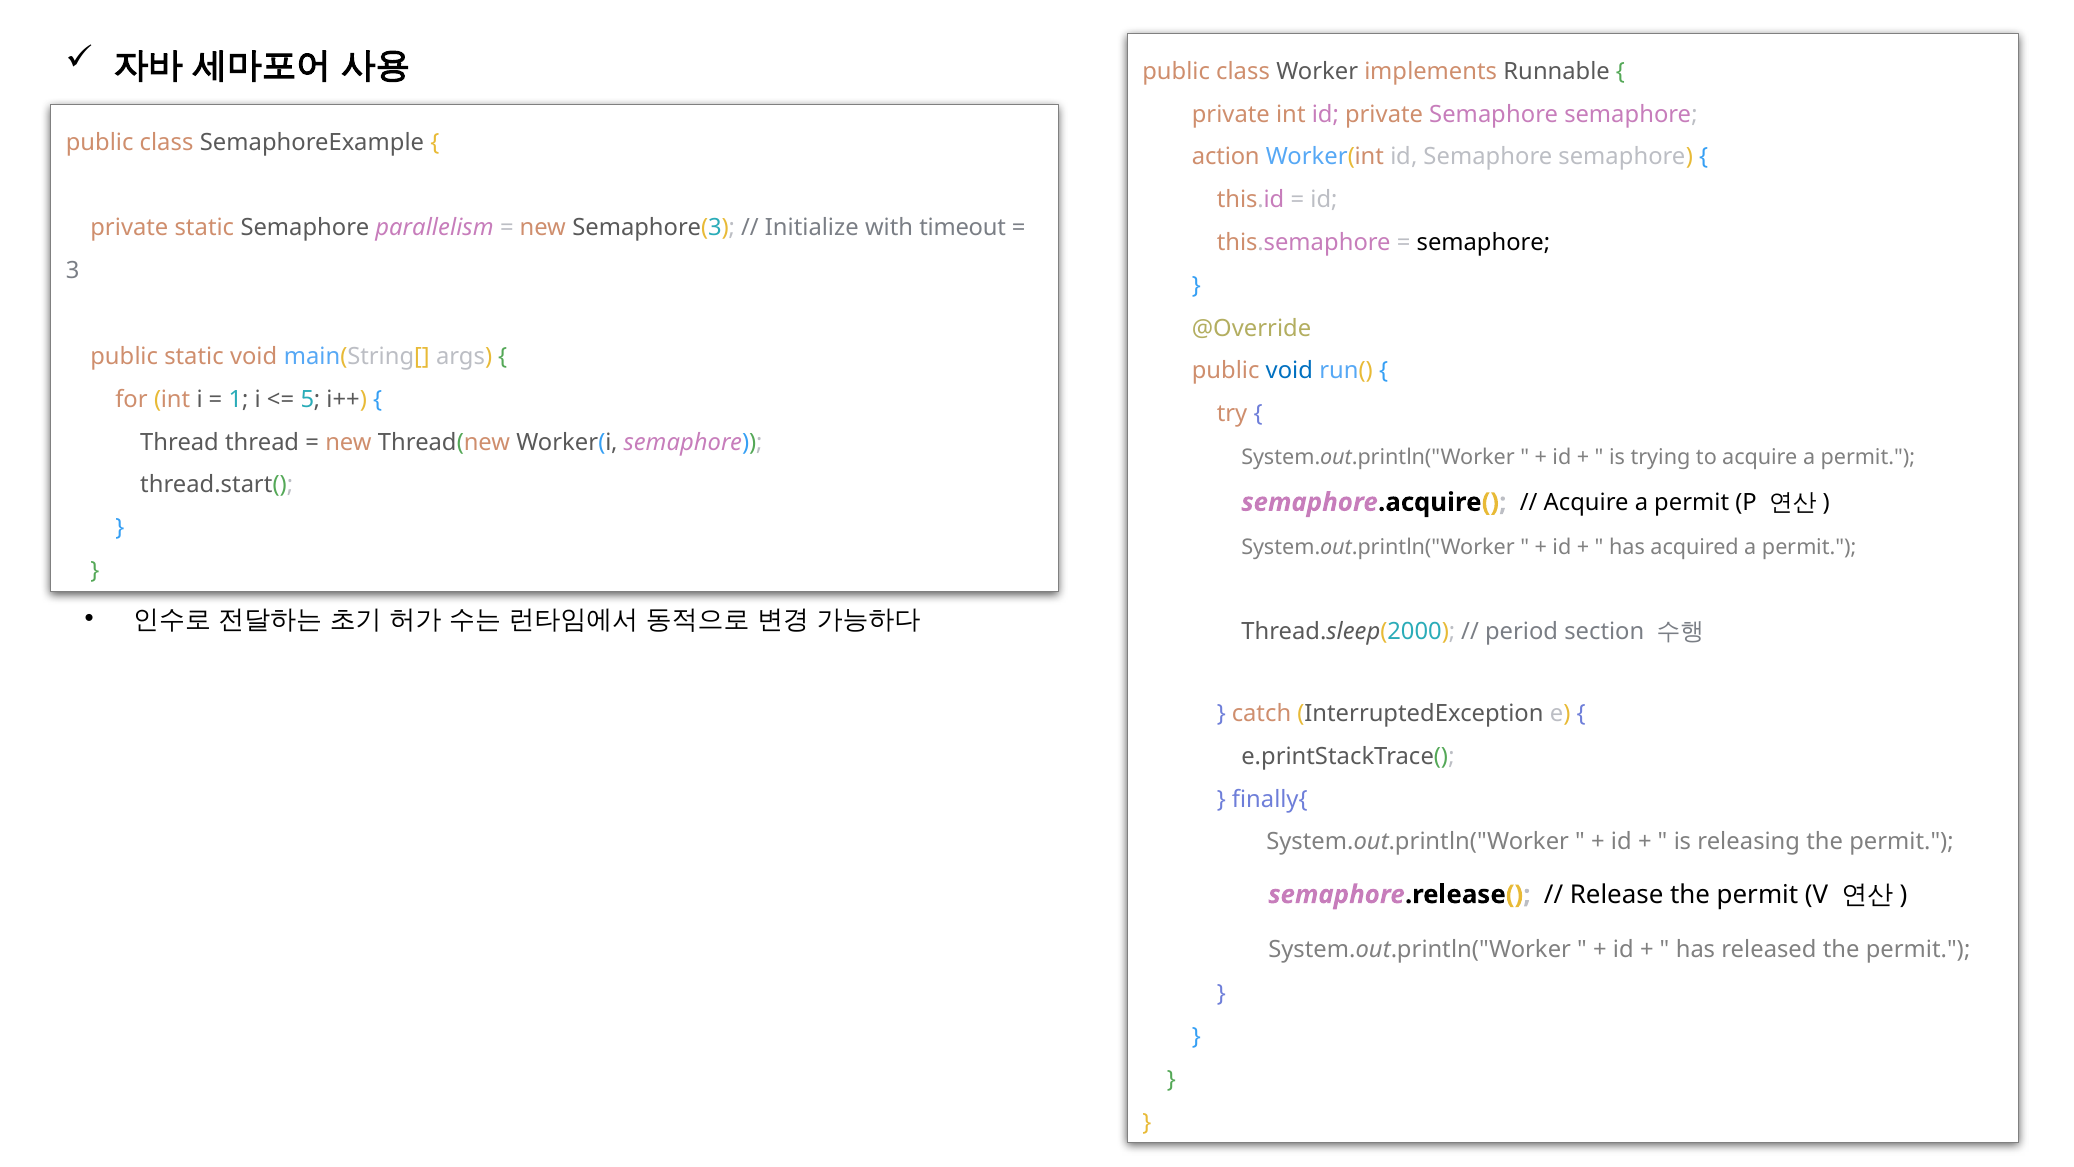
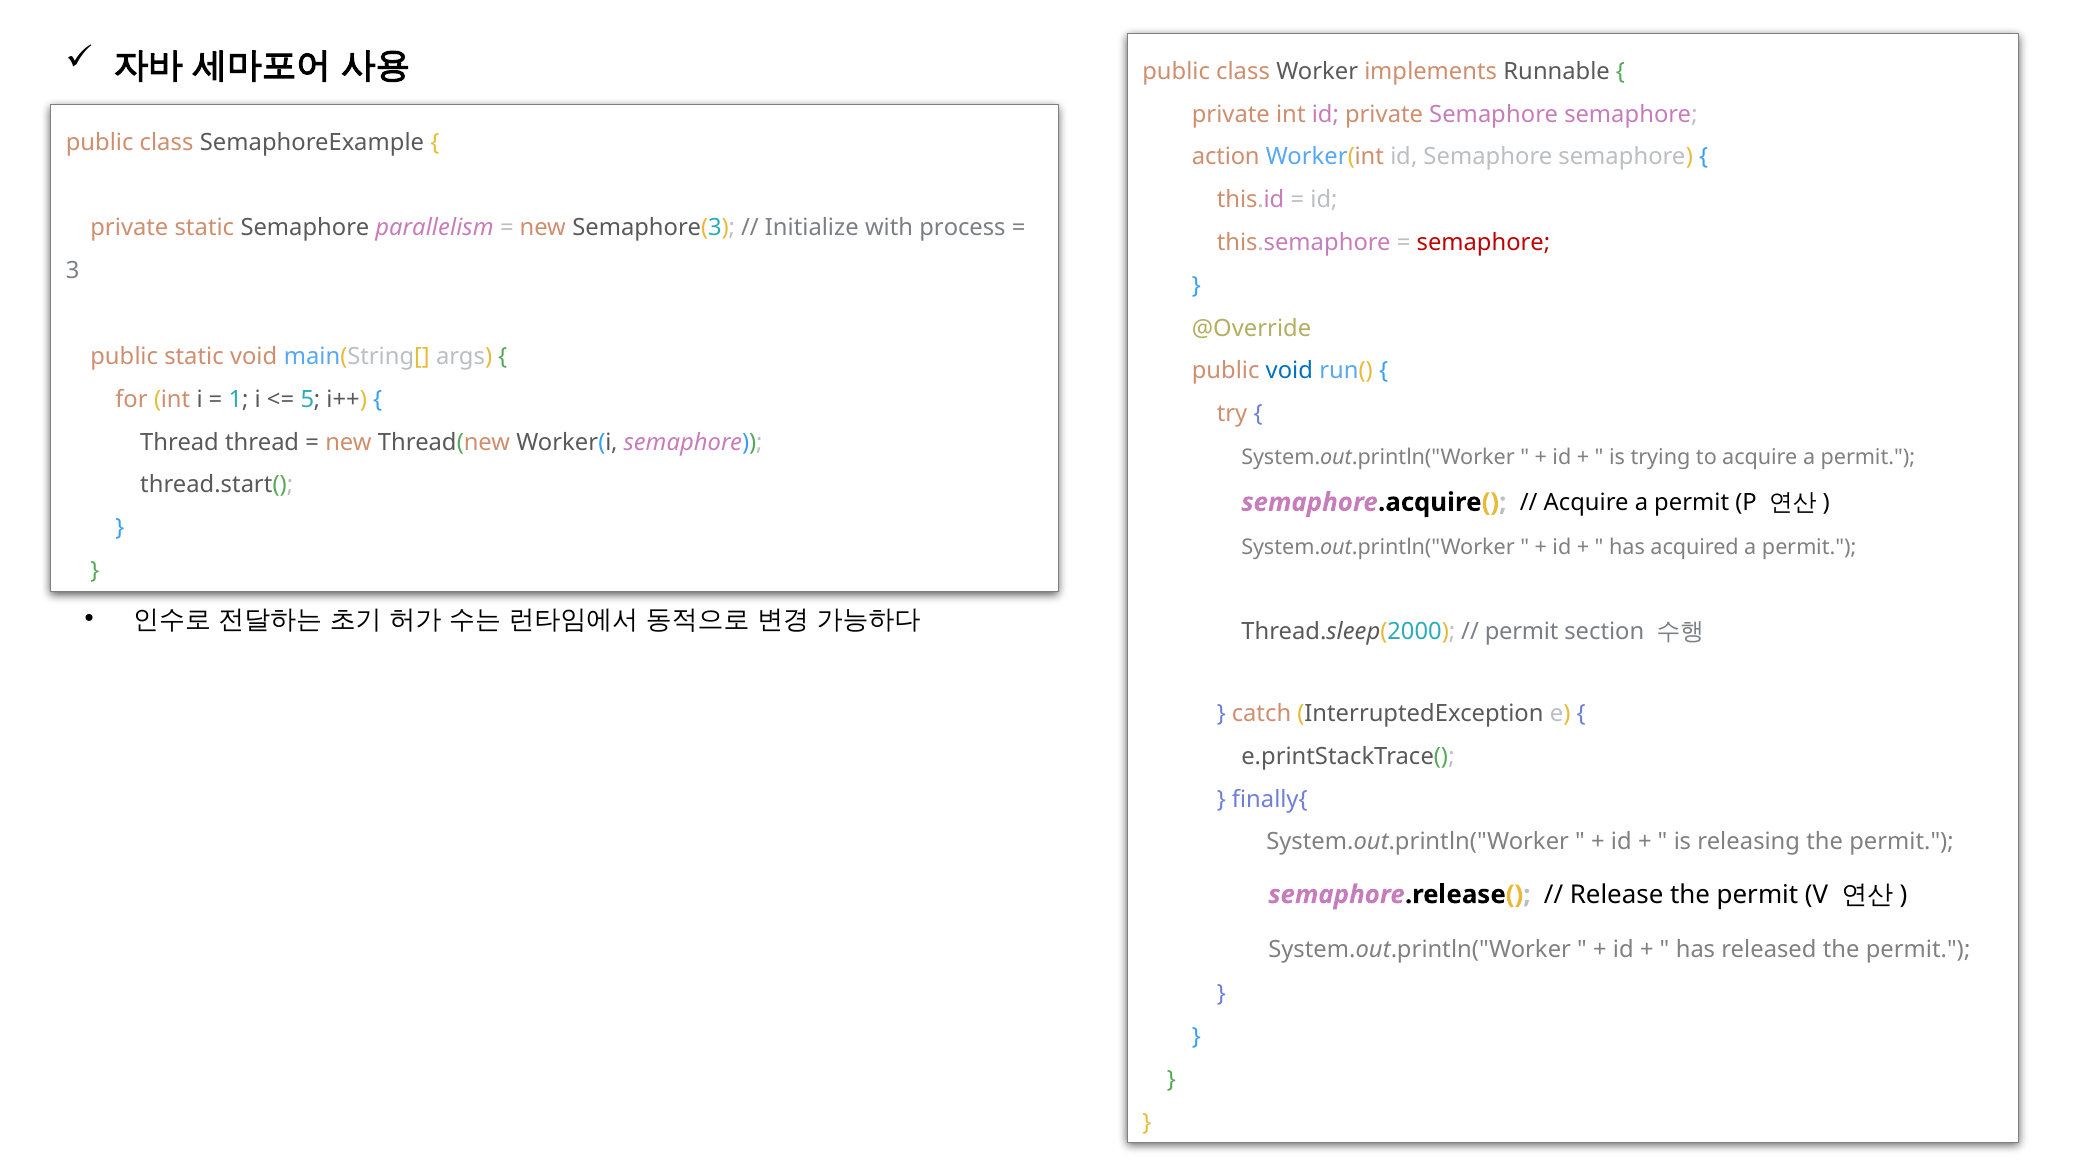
timeout: timeout -> process
semaphore at (1483, 243) colour: black -> red
period at (1522, 632): period -> permit
